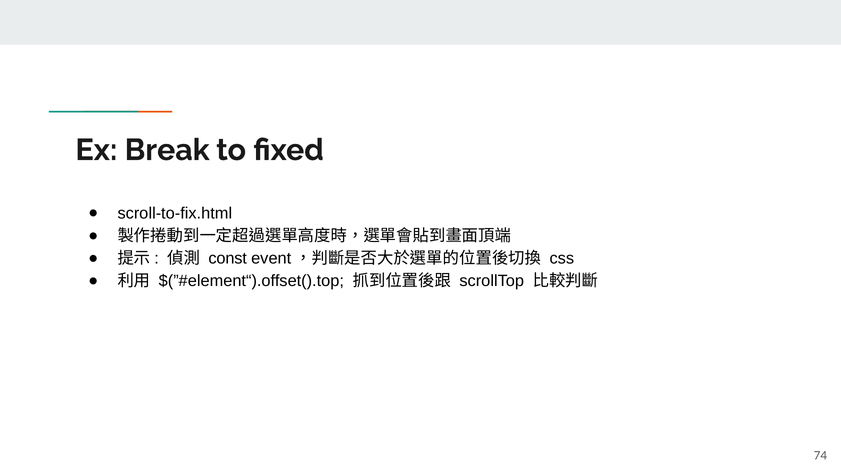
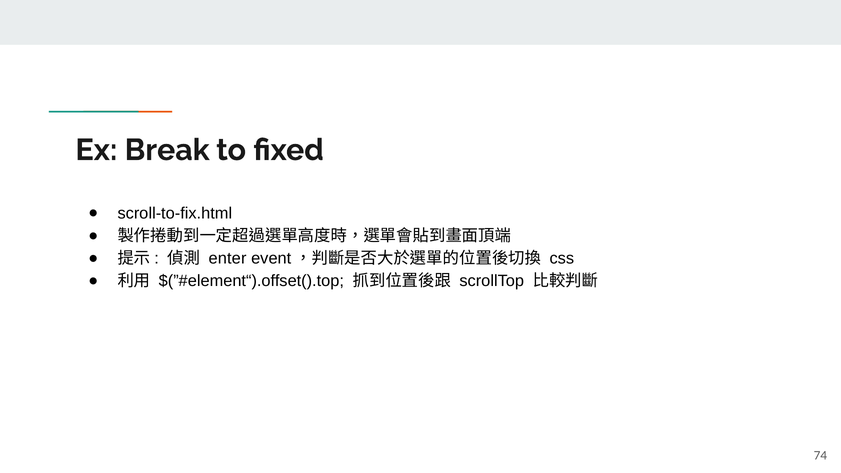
const: const -> enter
